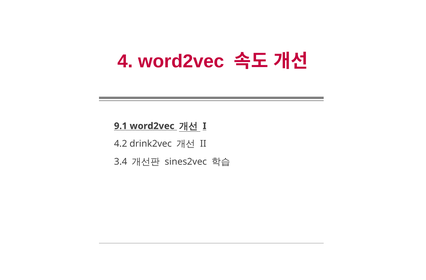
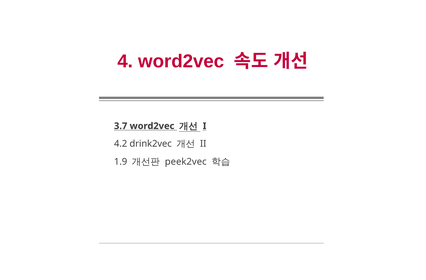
9.1: 9.1 -> 3.7
3.4: 3.4 -> 1.9
sines2vec: sines2vec -> peek2vec
